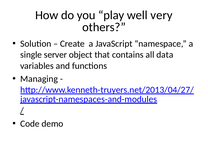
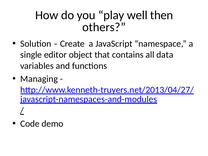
very: very -> then
server: server -> editor
